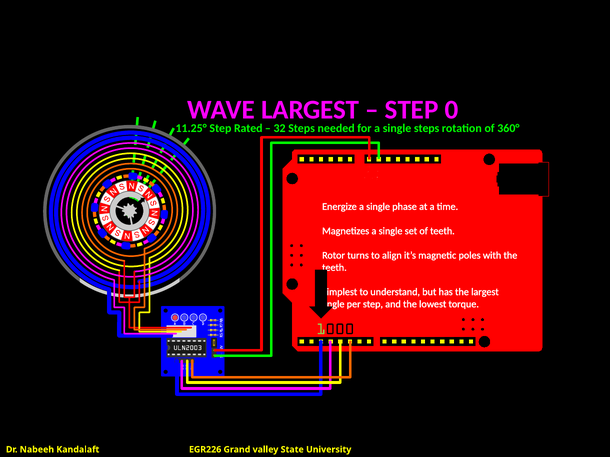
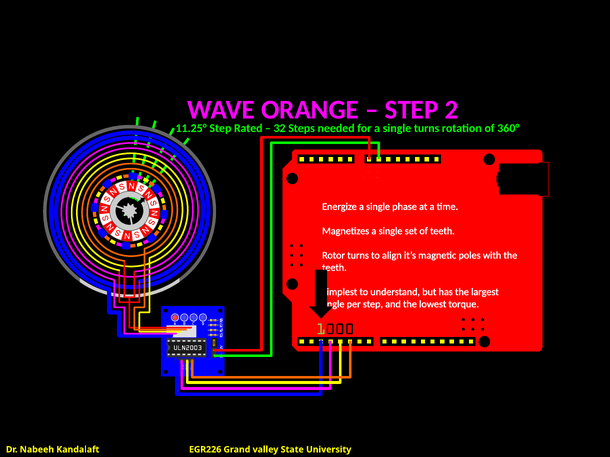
WAVE LARGEST: LARGEST -> ORANGE
0: 0 -> 2
single steps: steps -> turns
